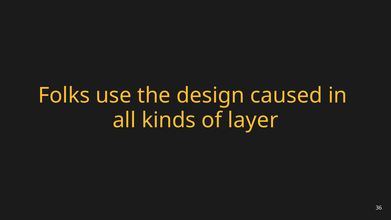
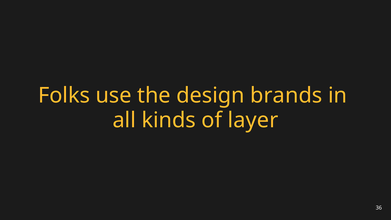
caused: caused -> brands
